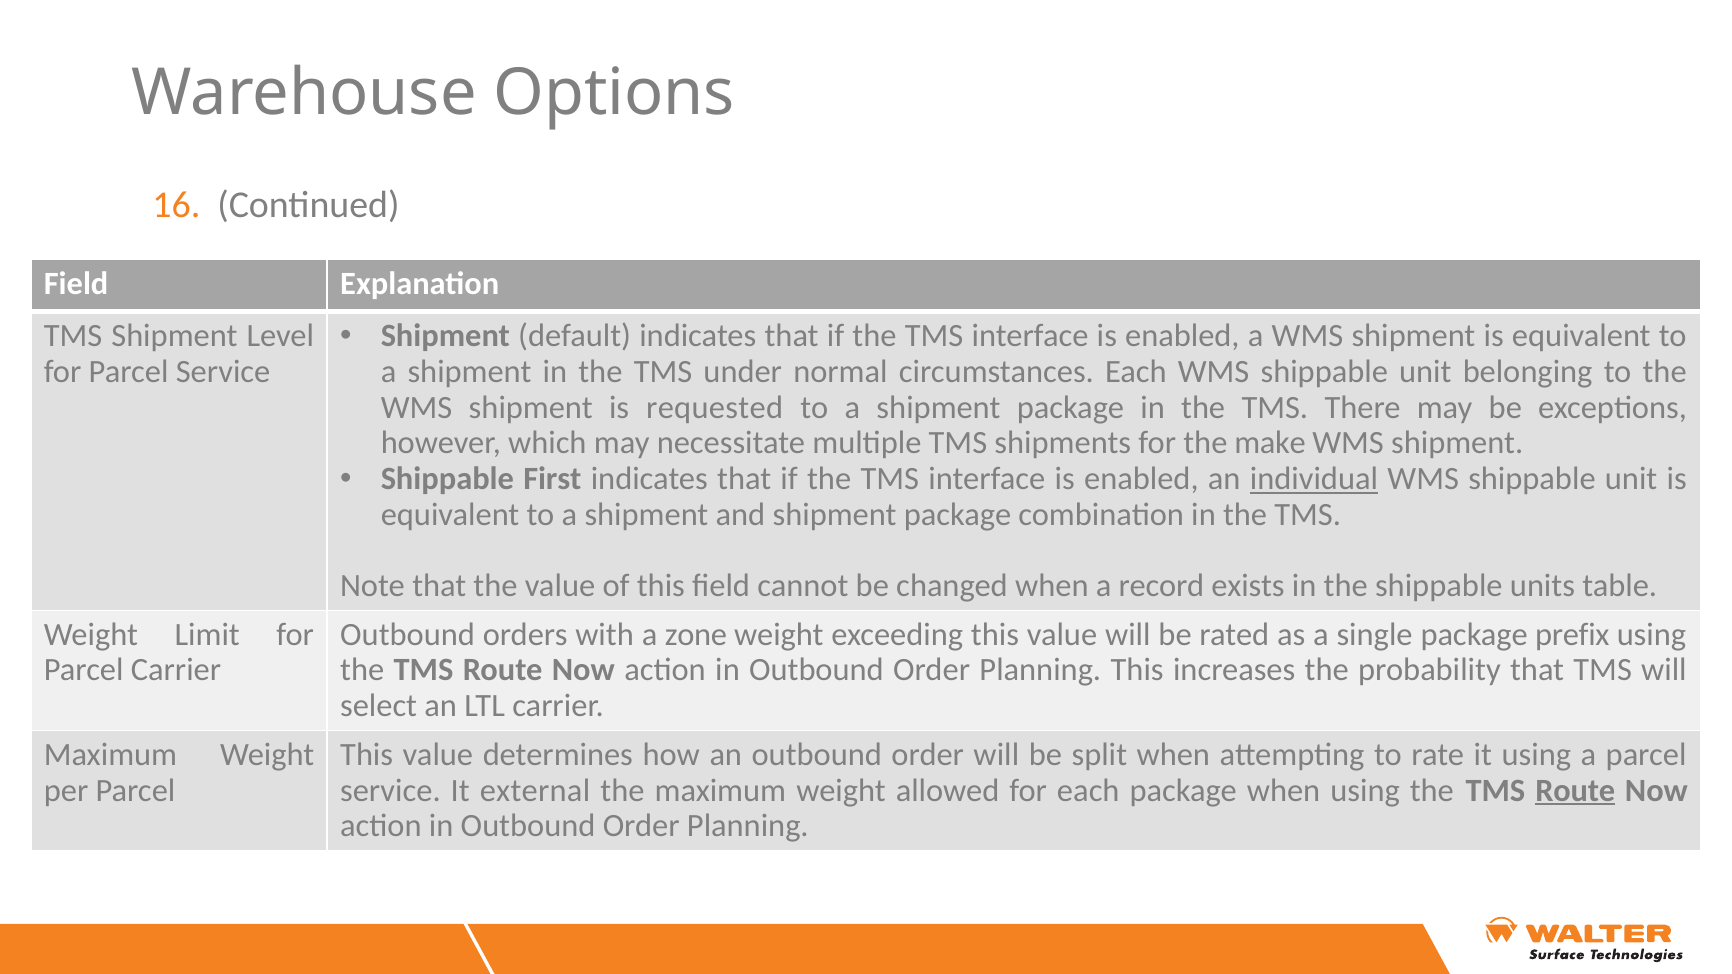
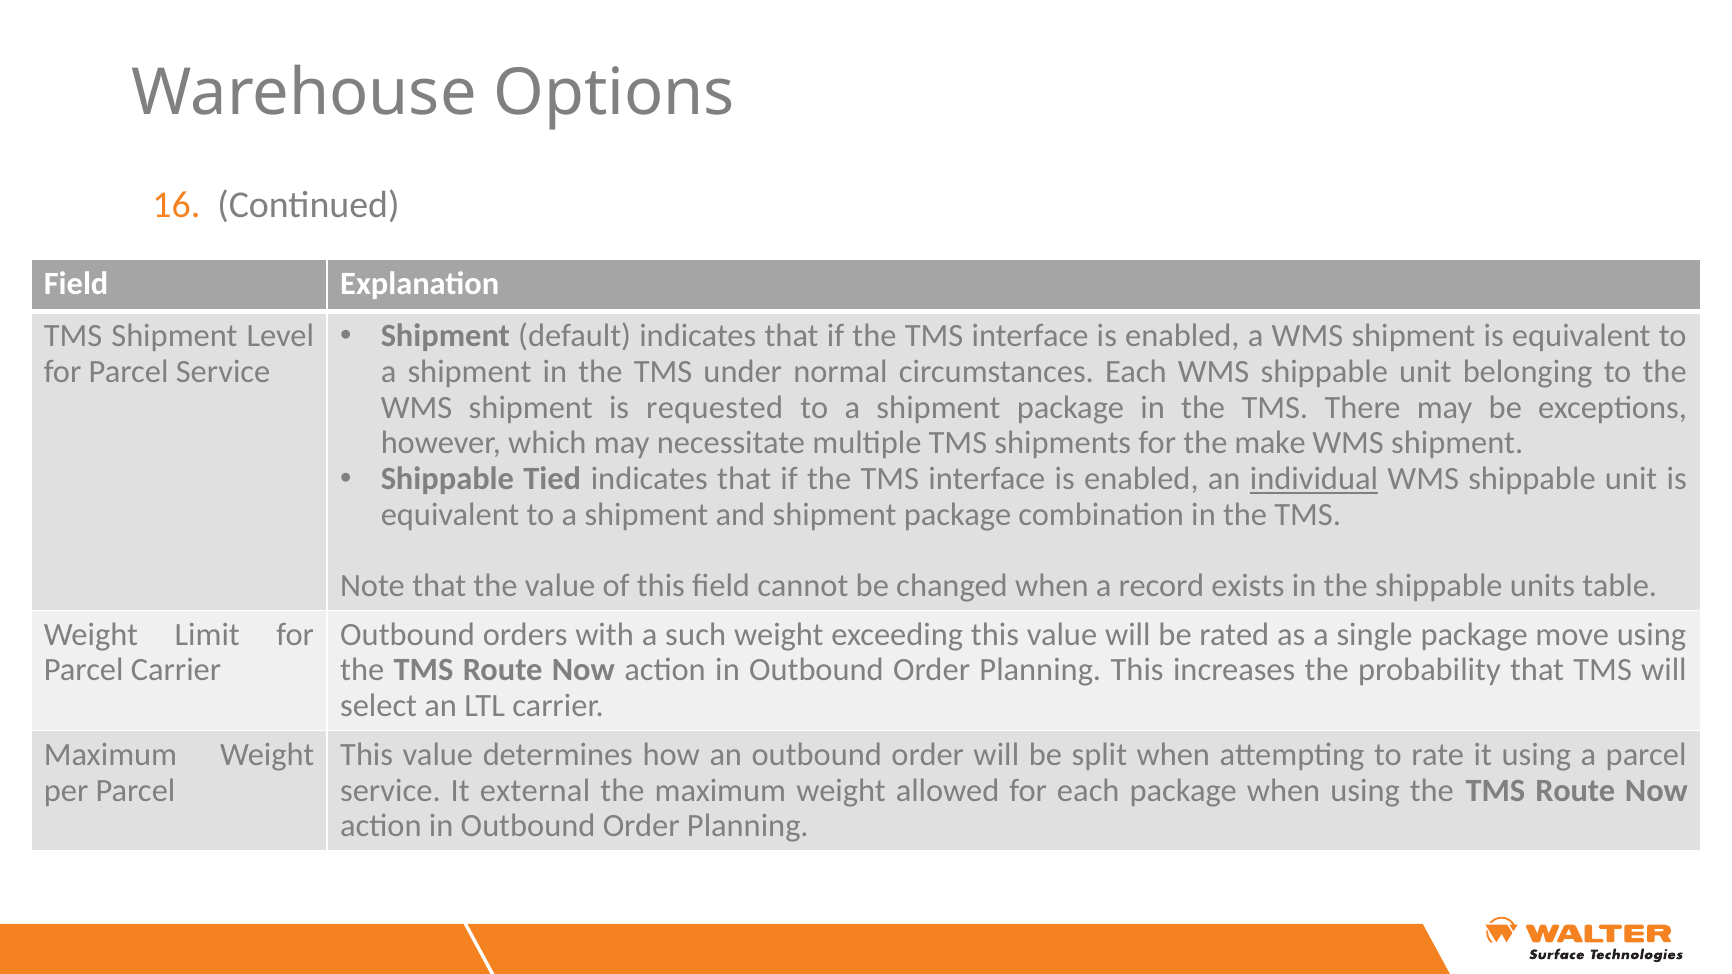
First: First -> Tied
zone: zone -> such
prefix: prefix -> move
Route at (1575, 791) underline: present -> none
